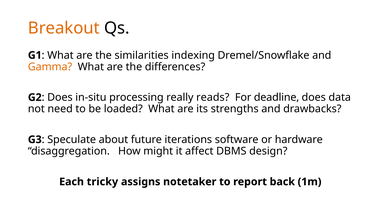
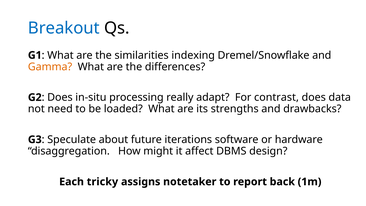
Breakout colour: orange -> blue
reads: reads -> adapt
deadline: deadline -> contrast
